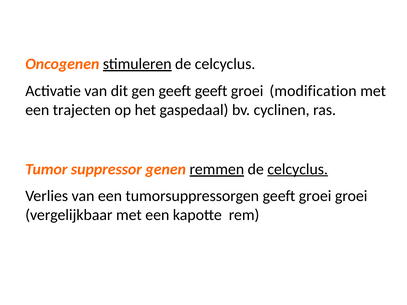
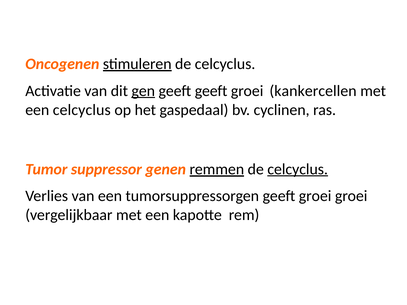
gen underline: none -> present
modification: modification -> kankercellen
een trajecten: trajecten -> celcyclus
